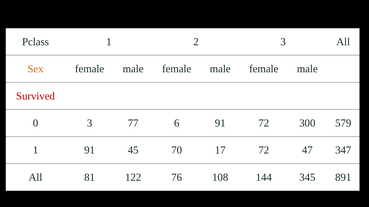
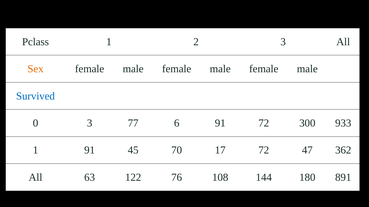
Survived colour: red -> blue
579: 579 -> 933
347: 347 -> 362
81: 81 -> 63
345: 345 -> 180
